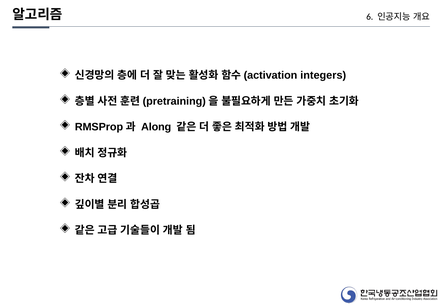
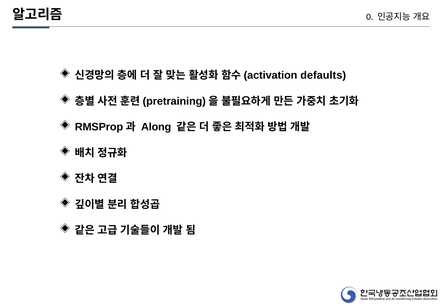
6: 6 -> 0
integers: integers -> defaults
